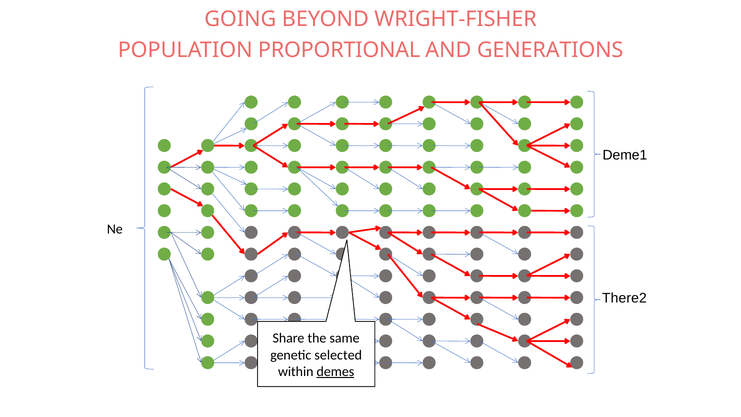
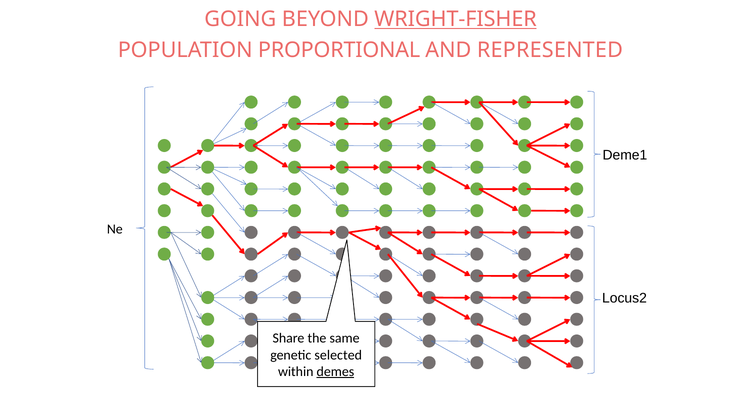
WRIGHT-FISHER underline: none -> present
GENERATIONS: GENERATIONS -> REPRESENTED
There2: There2 -> Locus2
